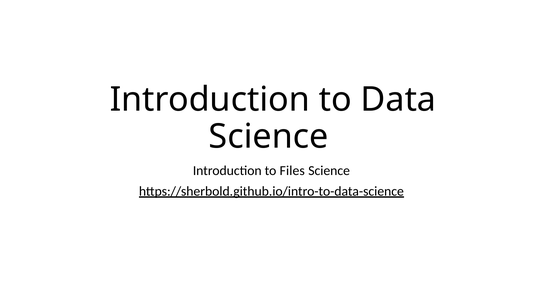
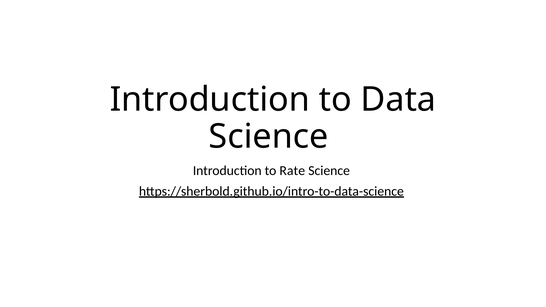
Files: Files -> Rate
